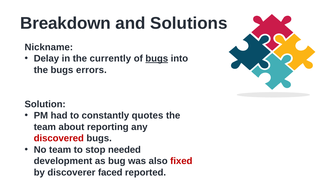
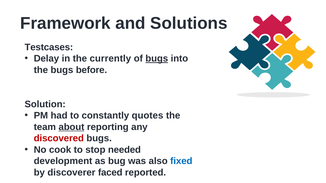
Breakdown: Breakdown -> Framework
Nickname: Nickname -> Testcases
errors: errors -> before
about underline: none -> present
No team: team -> cook
fixed colour: red -> blue
